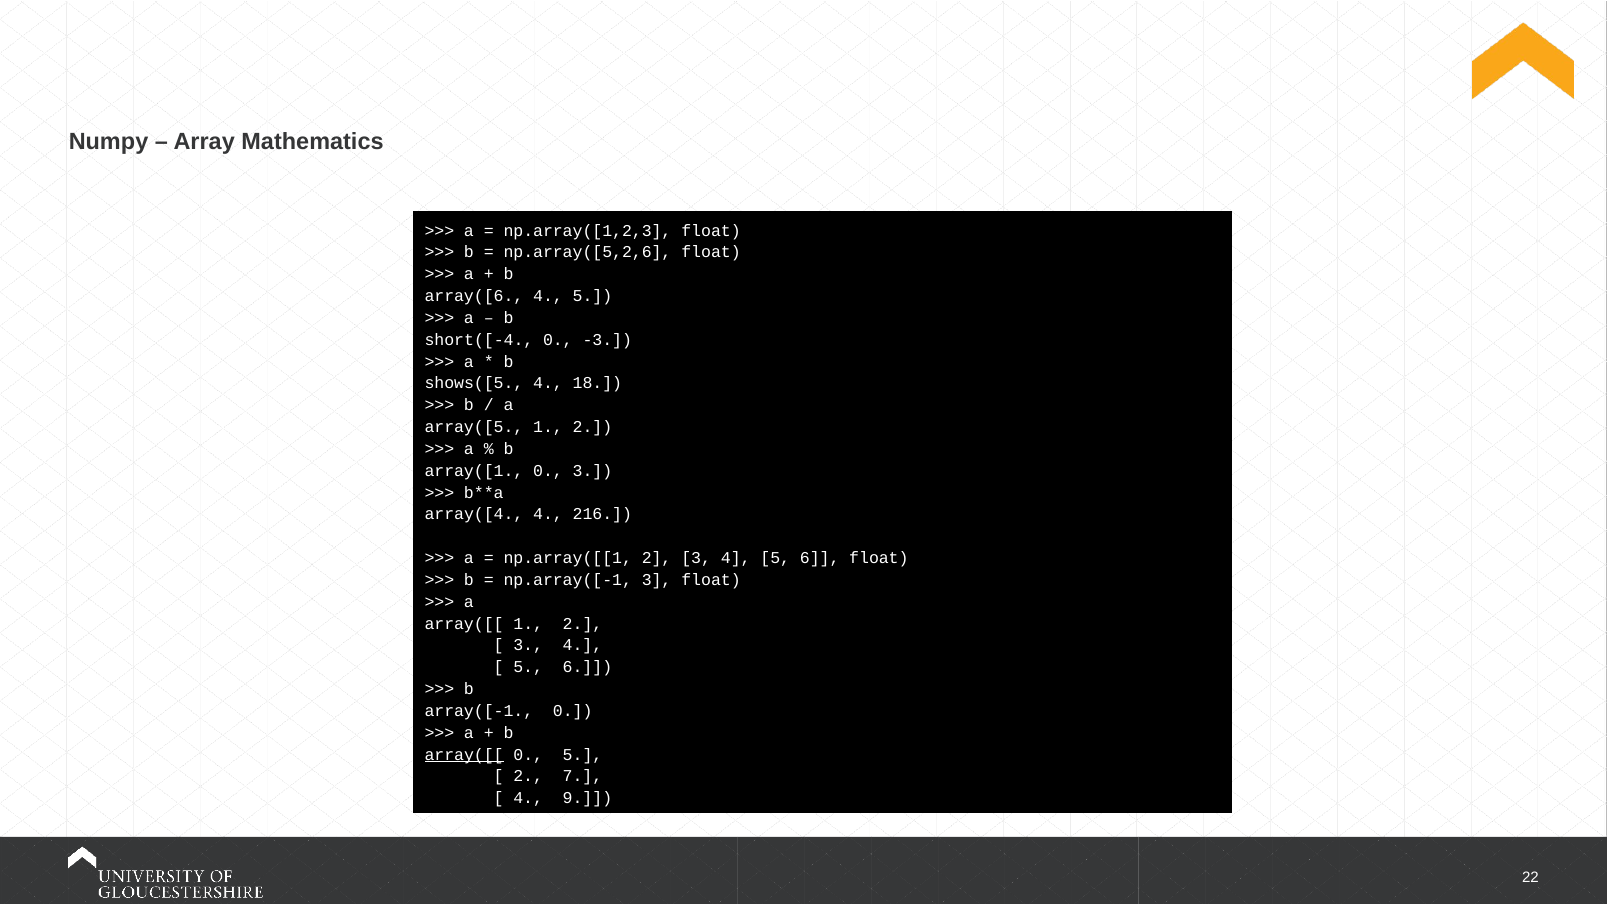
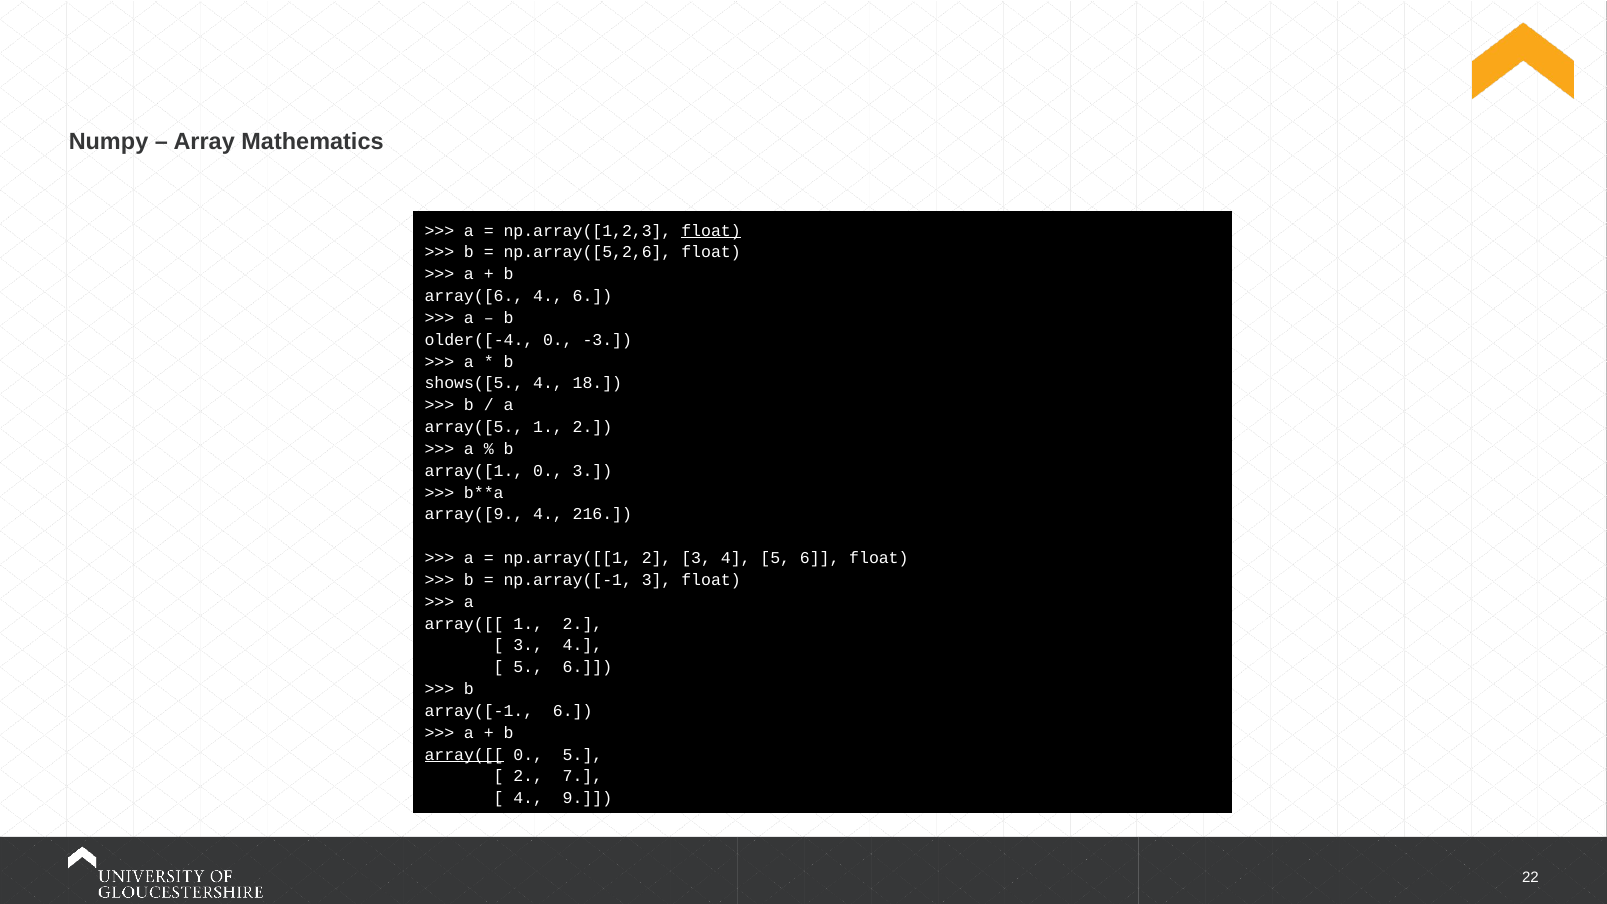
float at (711, 231) underline: none -> present
array([6 4 5: 5 -> 6
short([-4: short([-4 -> older([-4
array([4: array([4 -> array([9
array([-1 0: 0 -> 6
